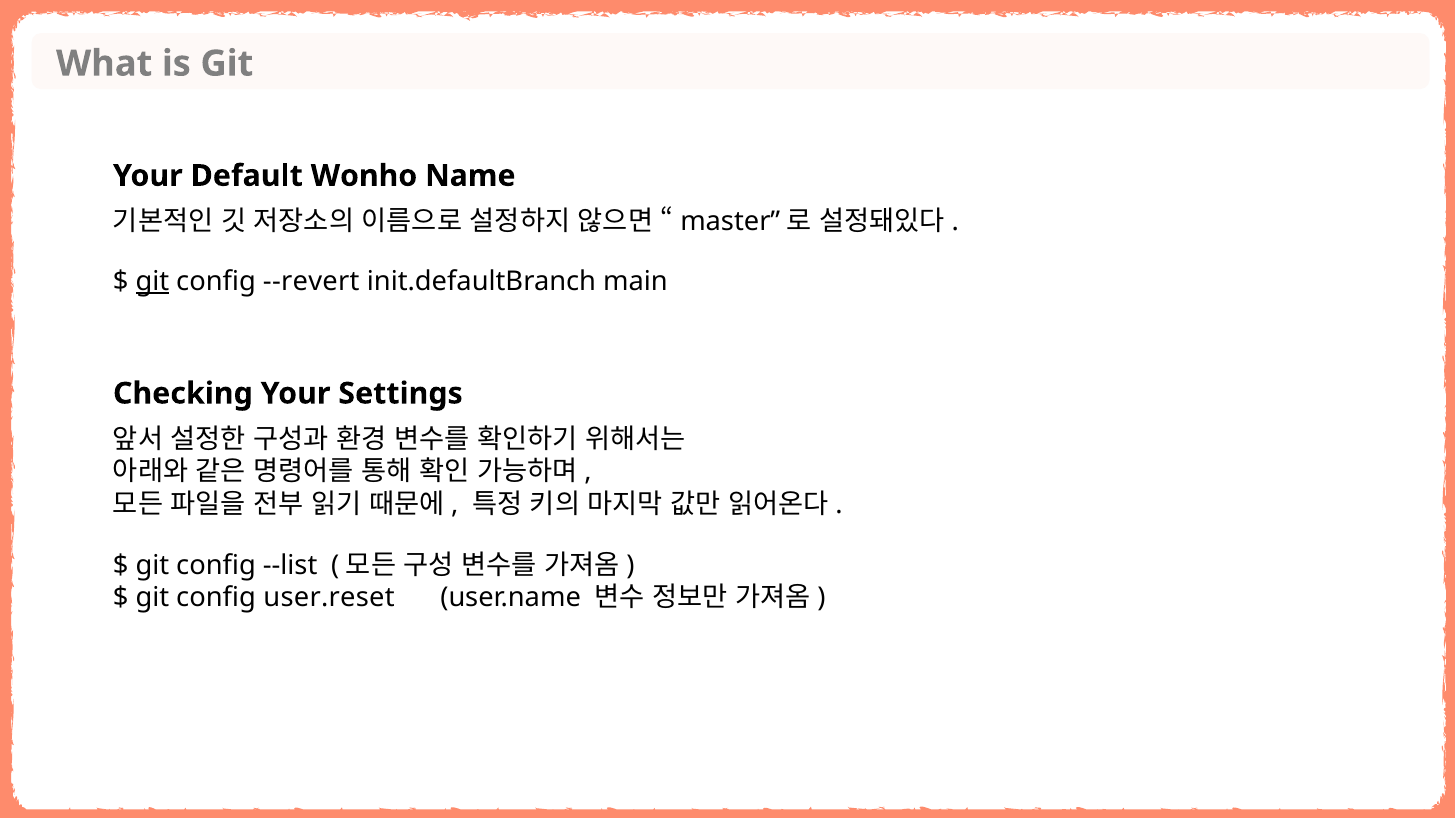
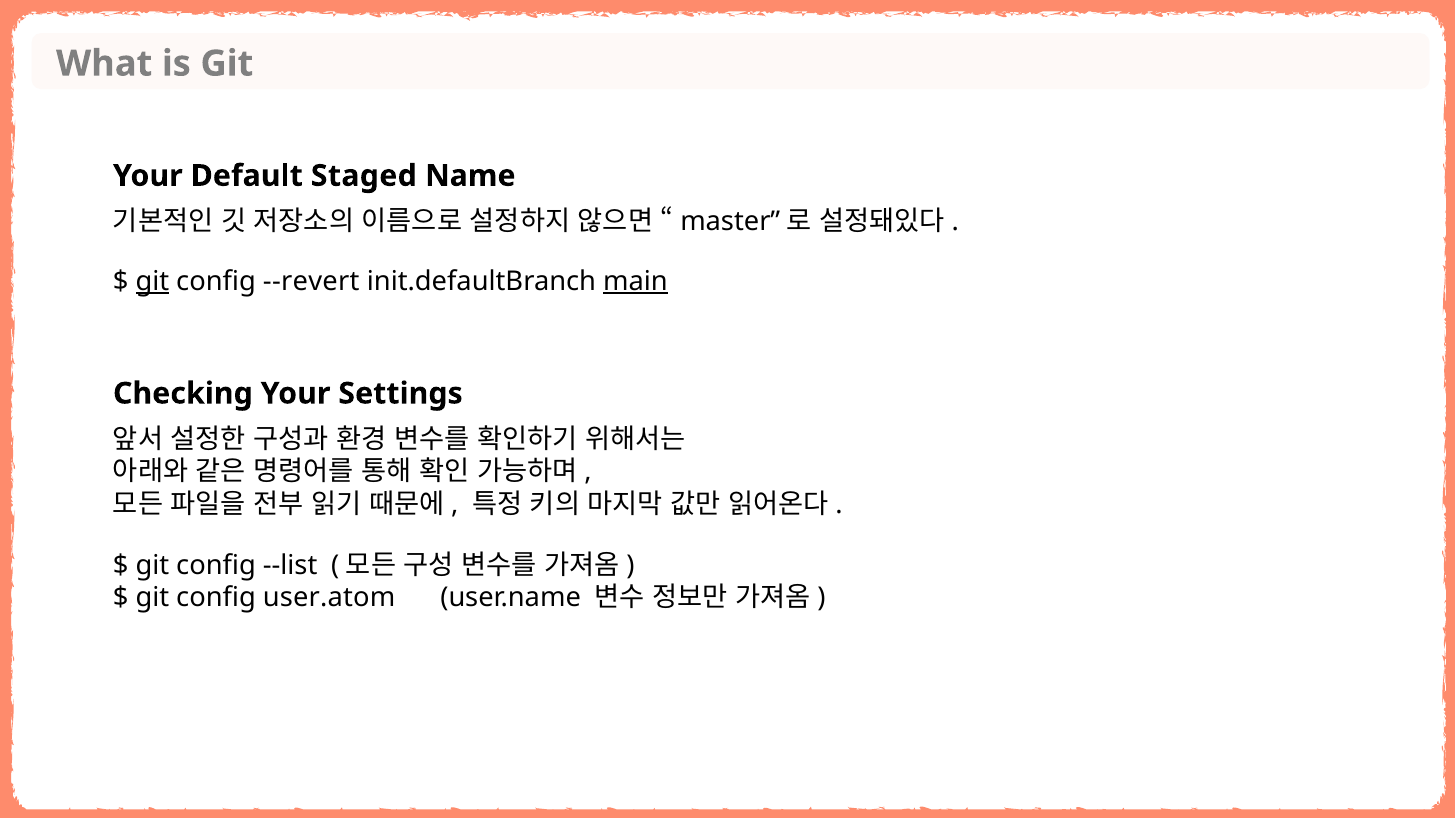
Wonho: Wonho -> Staged
main underline: none -> present
user.reset: user.reset -> user.atom
